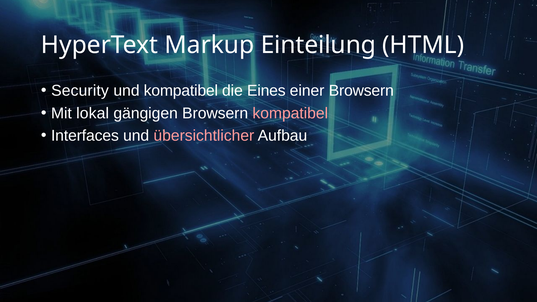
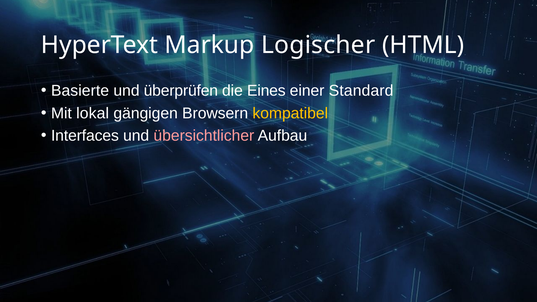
Einteilung: Einteilung -> Logischer
Security: Security -> Basierte
und kompatibel: kompatibel -> überprüfen
einer Browsern: Browsern -> Standard
kompatibel at (290, 113) colour: pink -> yellow
